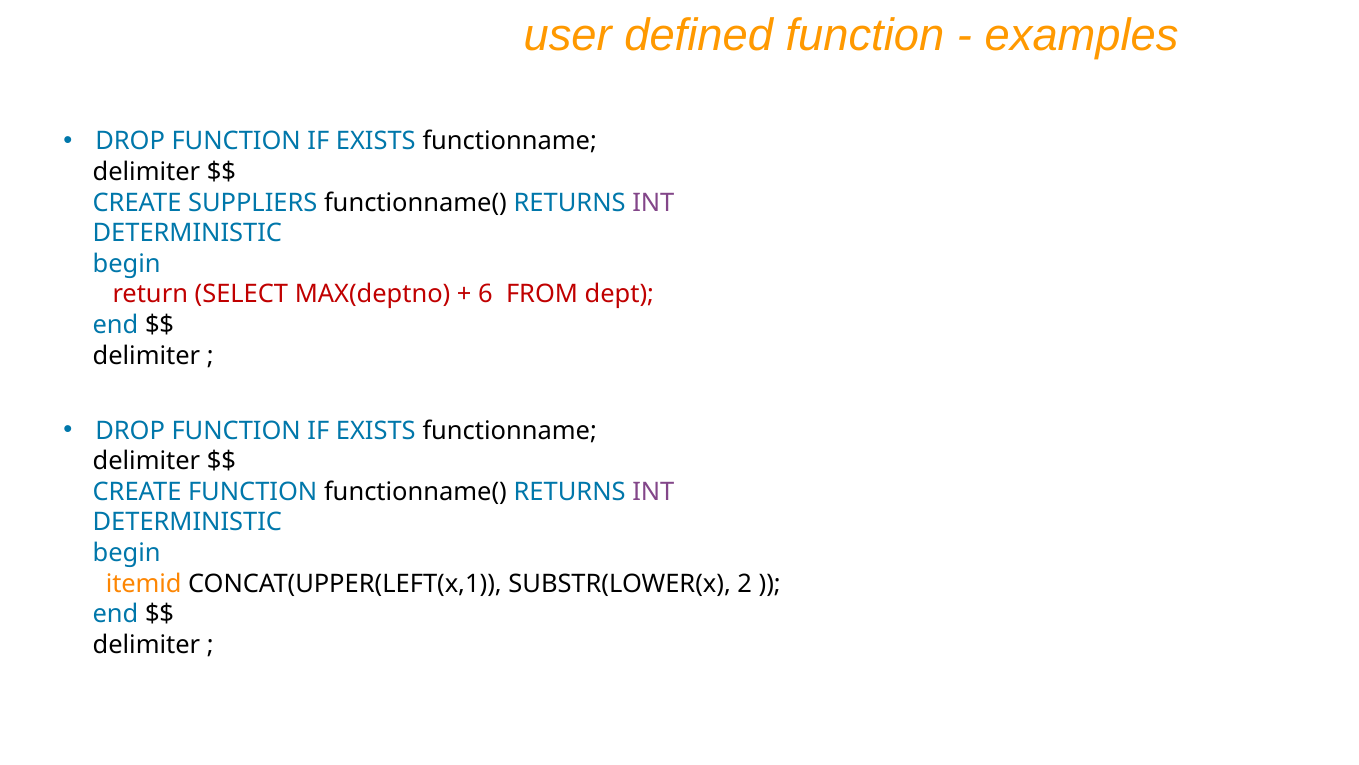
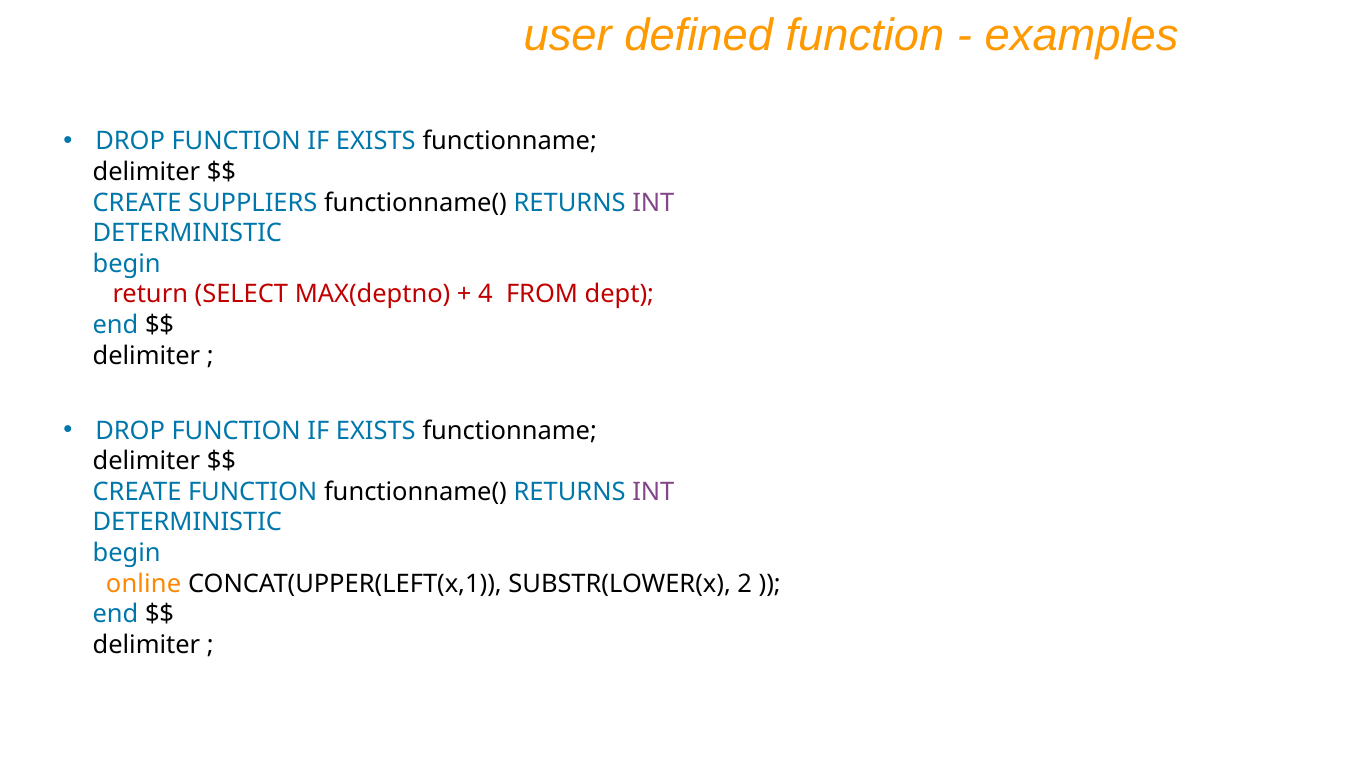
6: 6 -> 4
itemid: itemid -> online
